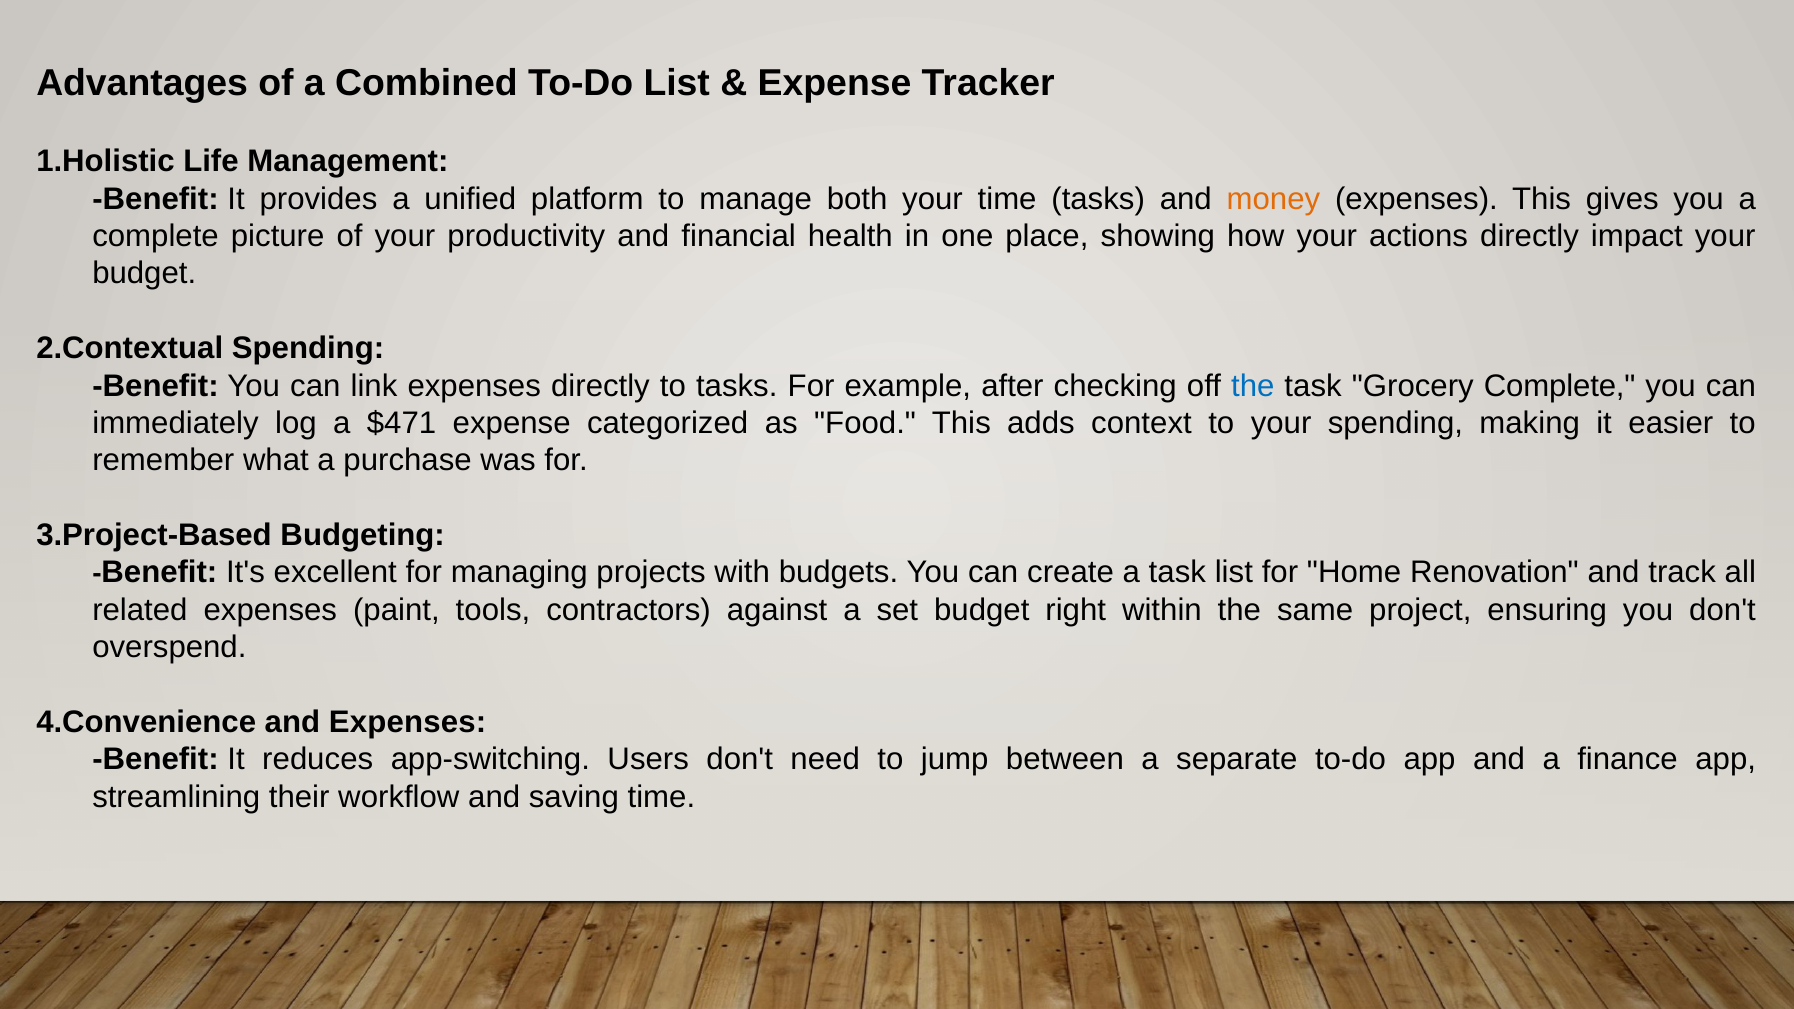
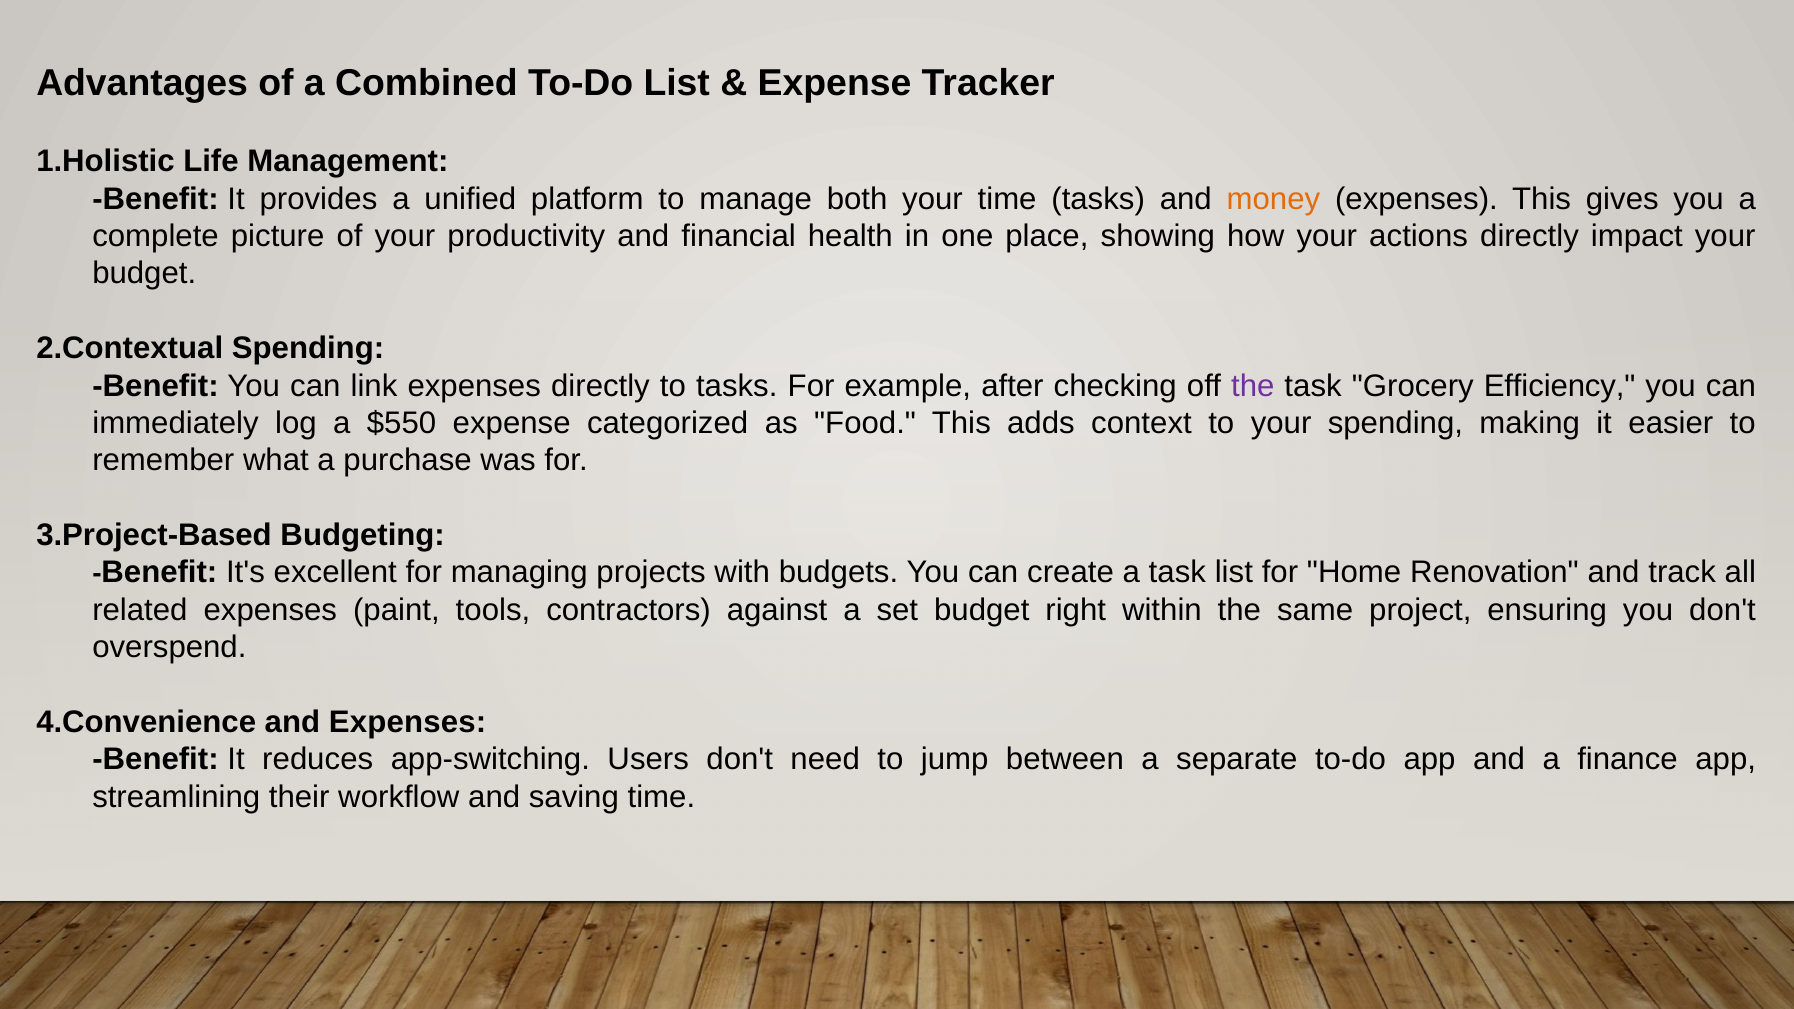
the at (1253, 386) colour: blue -> purple
Grocery Complete: Complete -> Efficiency
$471: $471 -> $550
